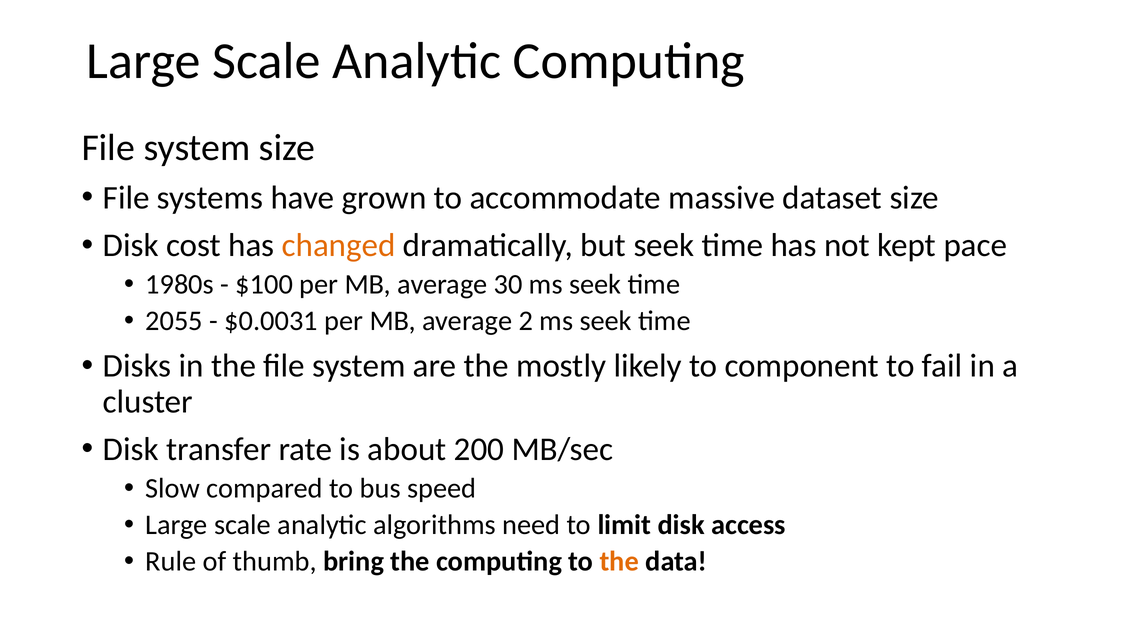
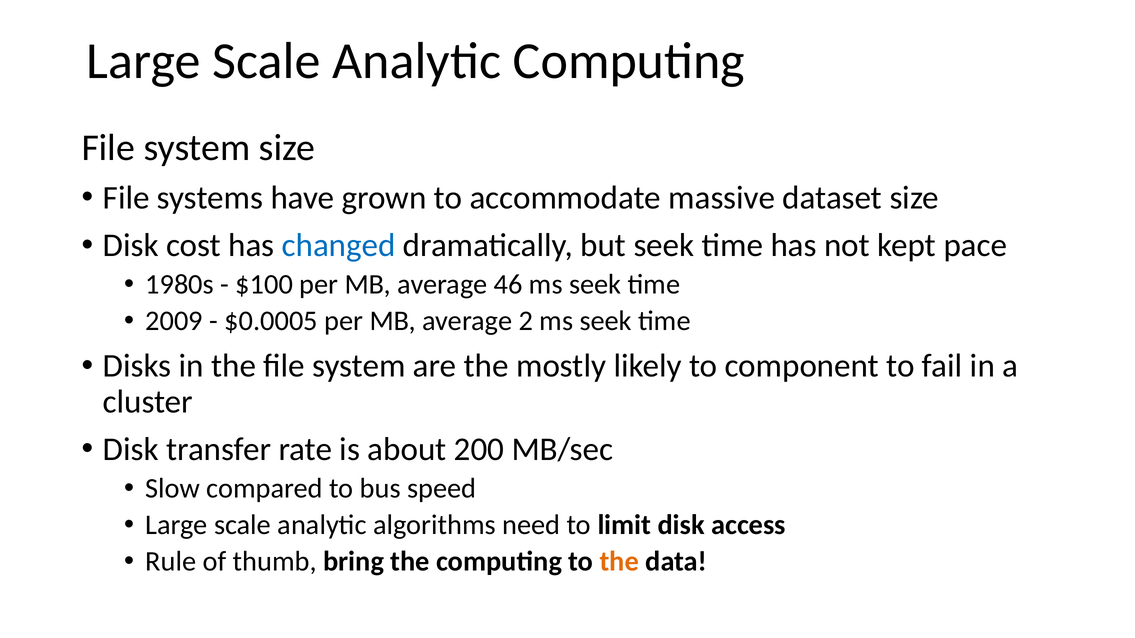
changed colour: orange -> blue
30: 30 -> 46
2055: 2055 -> 2009
$0.0031: $0.0031 -> $0.0005
